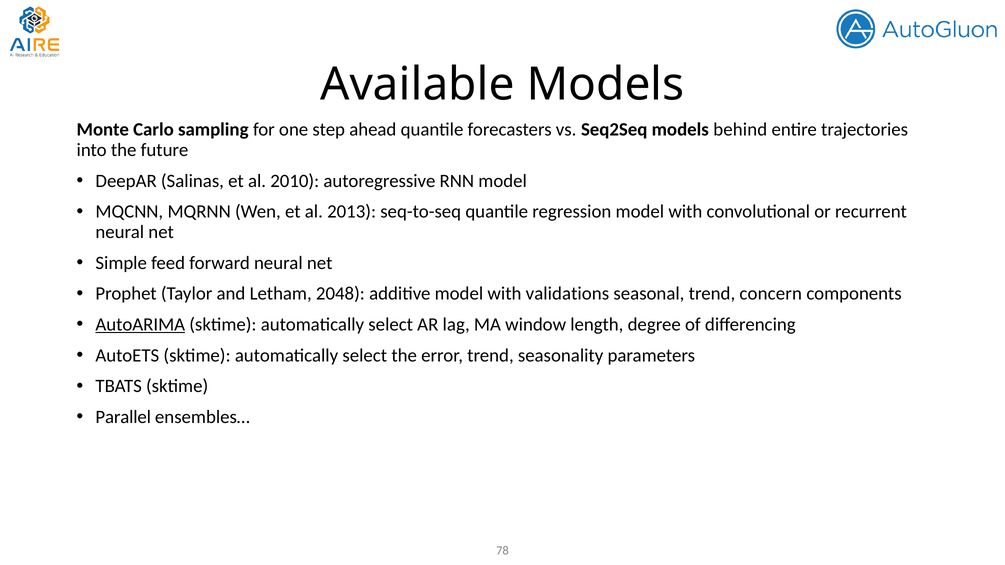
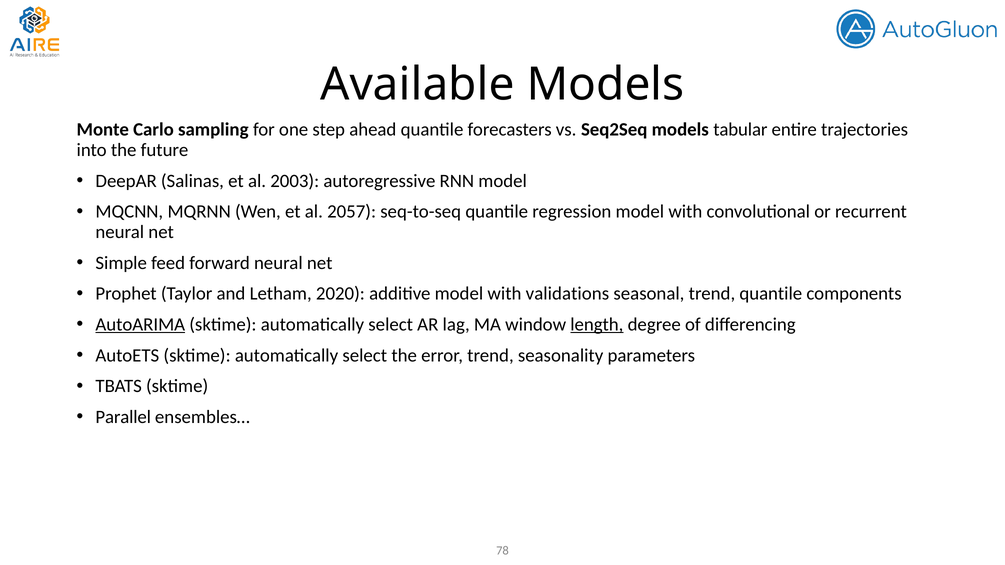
behind: behind -> tabular
2010: 2010 -> 2003
2013: 2013 -> 2057
2048: 2048 -> 2020
trend concern: concern -> quantile
length underline: none -> present
